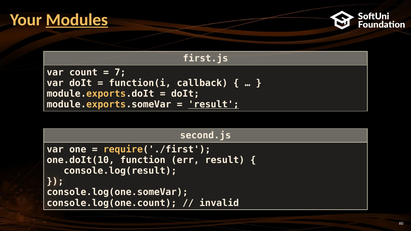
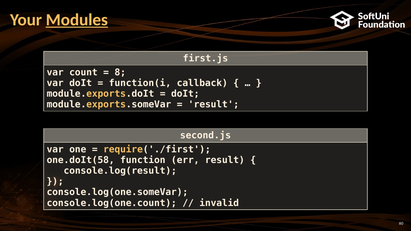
7: 7 -> 8
result at (214, 105) underline: present -> none
one.doIt(10: one.doIt(10 -> one.doIt(58
